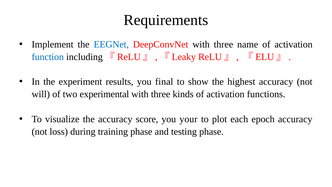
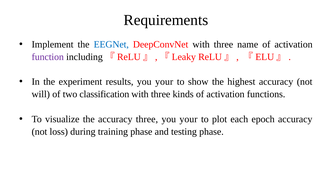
function colour: blue -> purple
results you final: final -> your
experimental: experimental -> classification
accuracy score: score -> three
